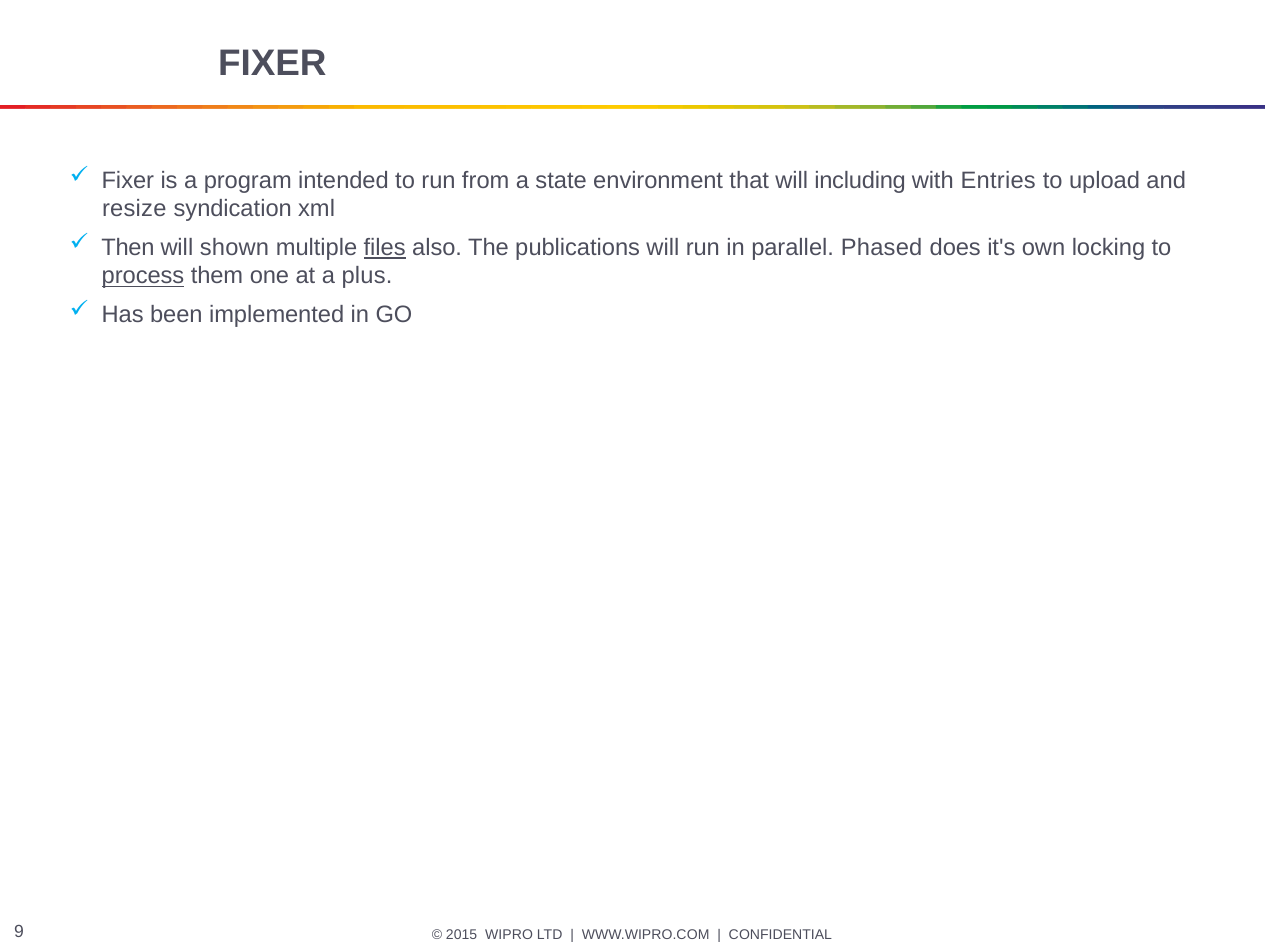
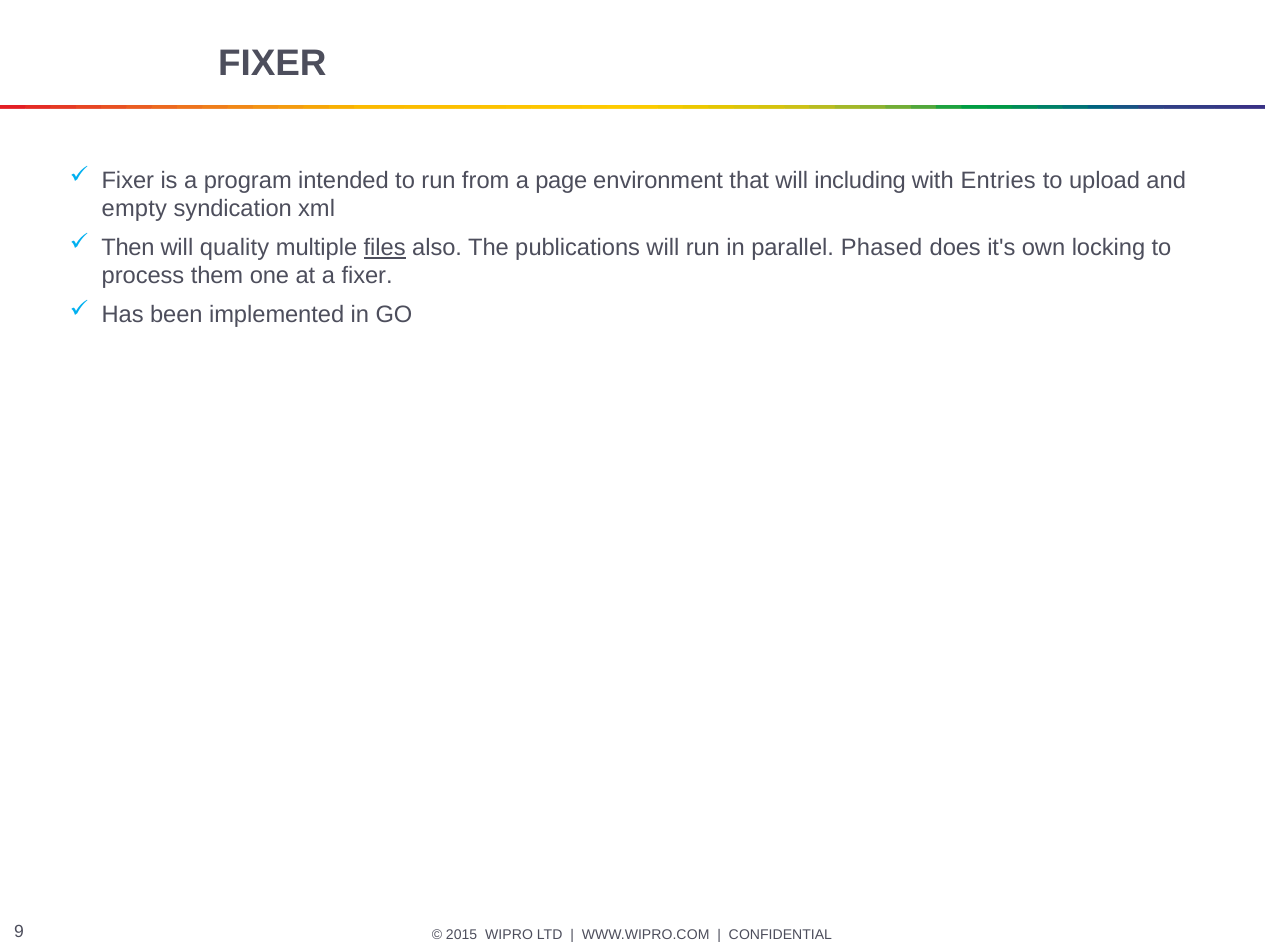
state: state -> page
resize: resize -> empty
shown: shown -> quality
process underline: present -> none
a plus: plus -> fixer
